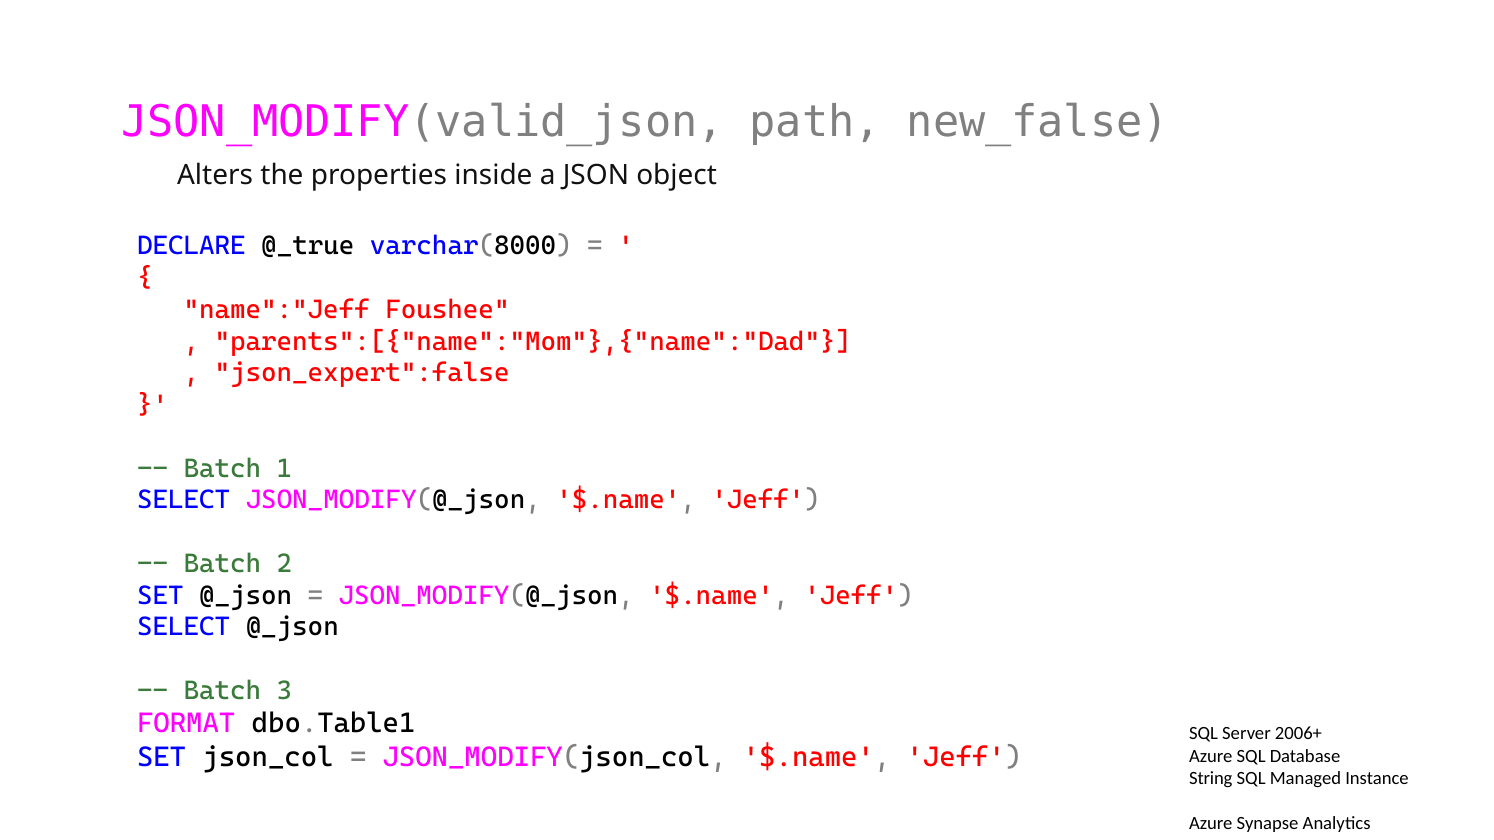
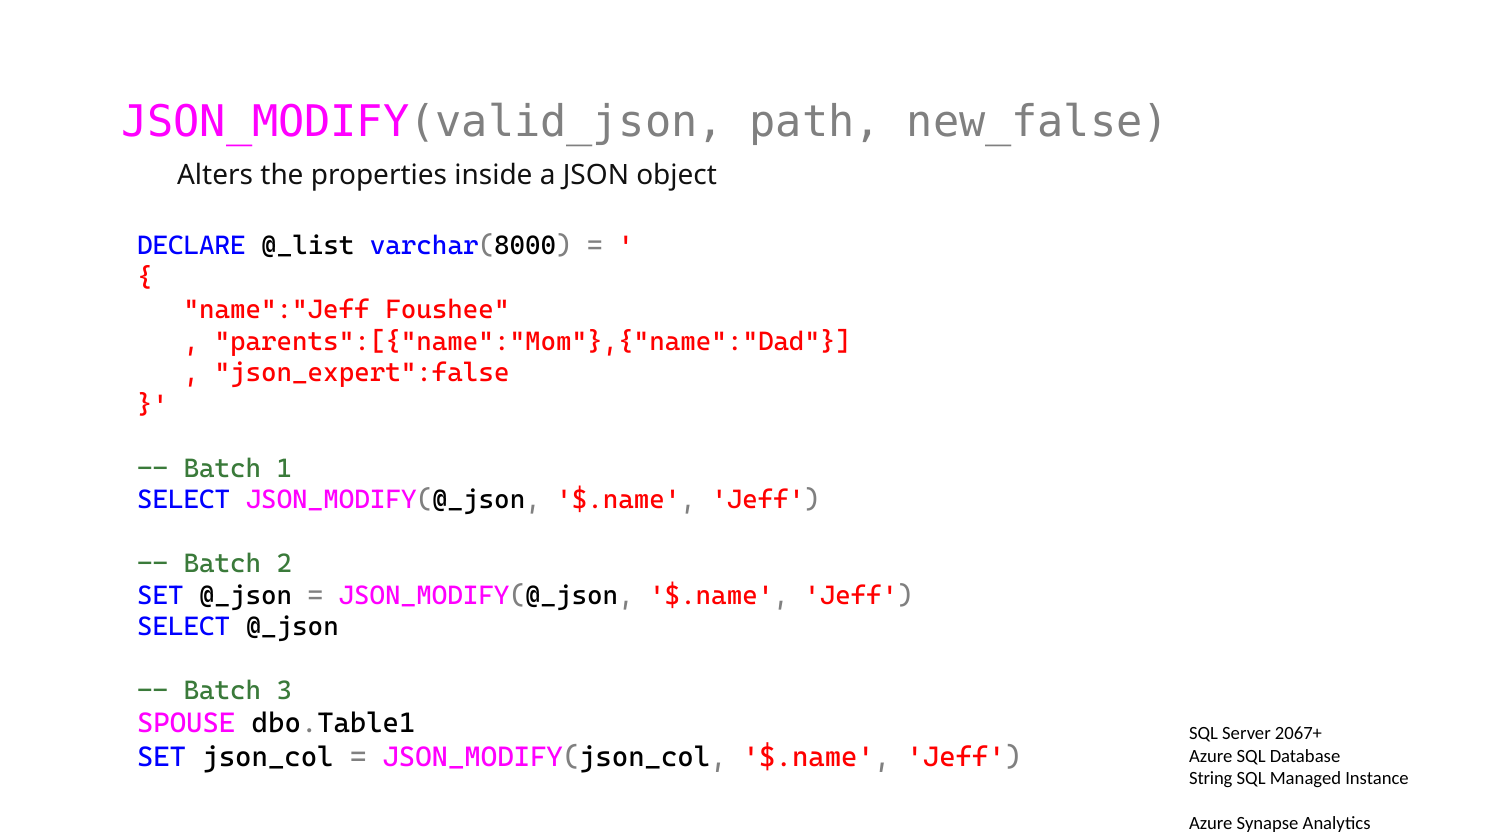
@_true: @_true -> @_list
FORMAT: FORMAT -> SPOUSE
2006+: 2006+ -> 2067+
